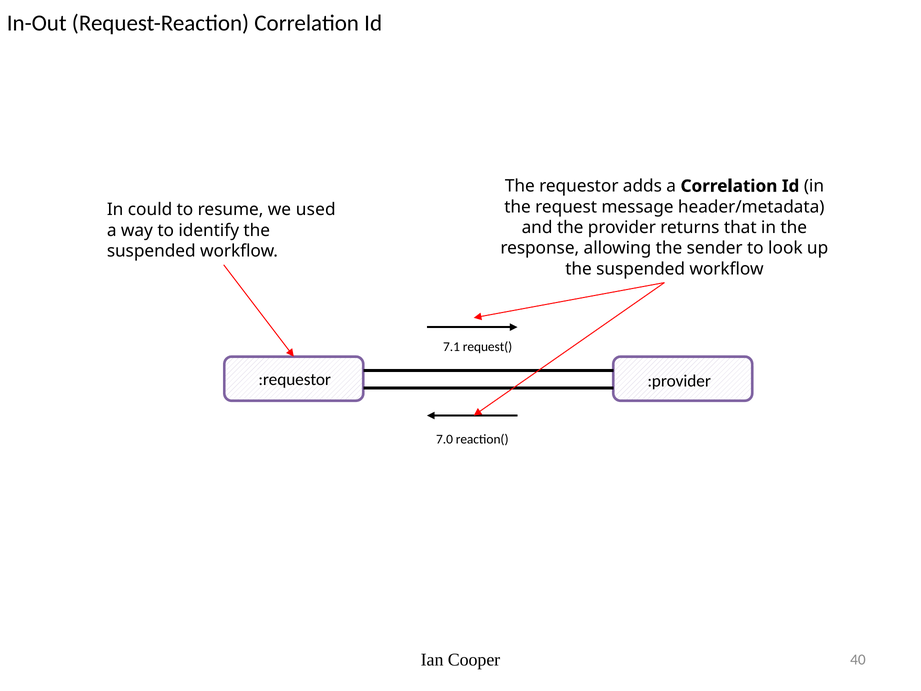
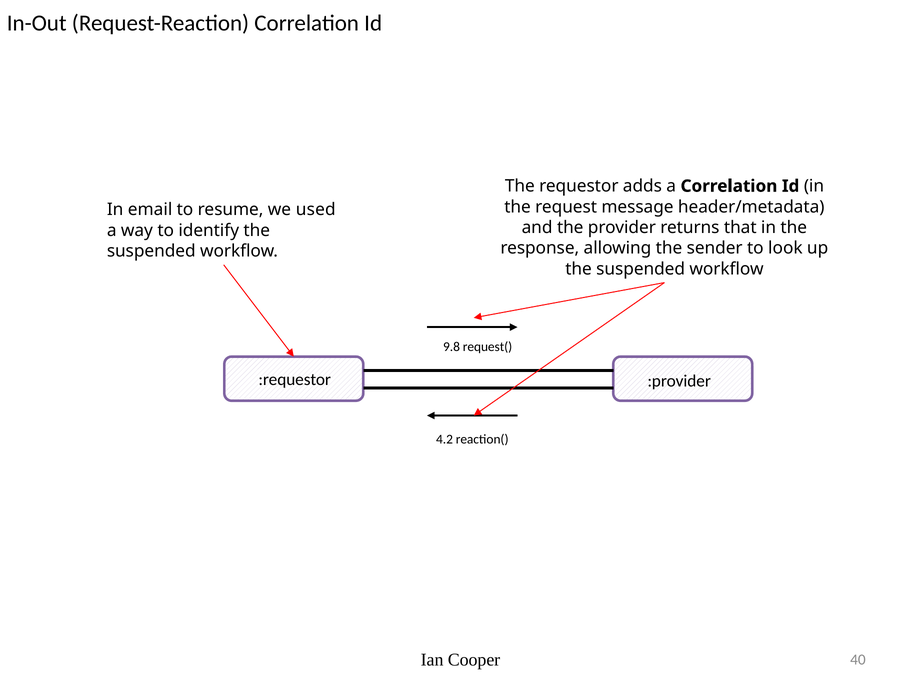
could: could -> email
7.1: 7.1 -> 9.8
7.0: 7.0 -> 4.2
